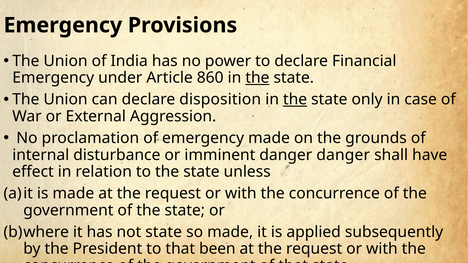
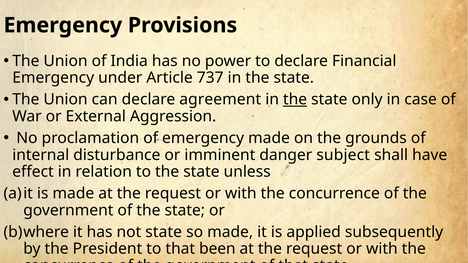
860: 860 -> 737
the at (257, 78) underline: present -> none
disposition: disposition -> agreement
danger danger: danger -> subject
